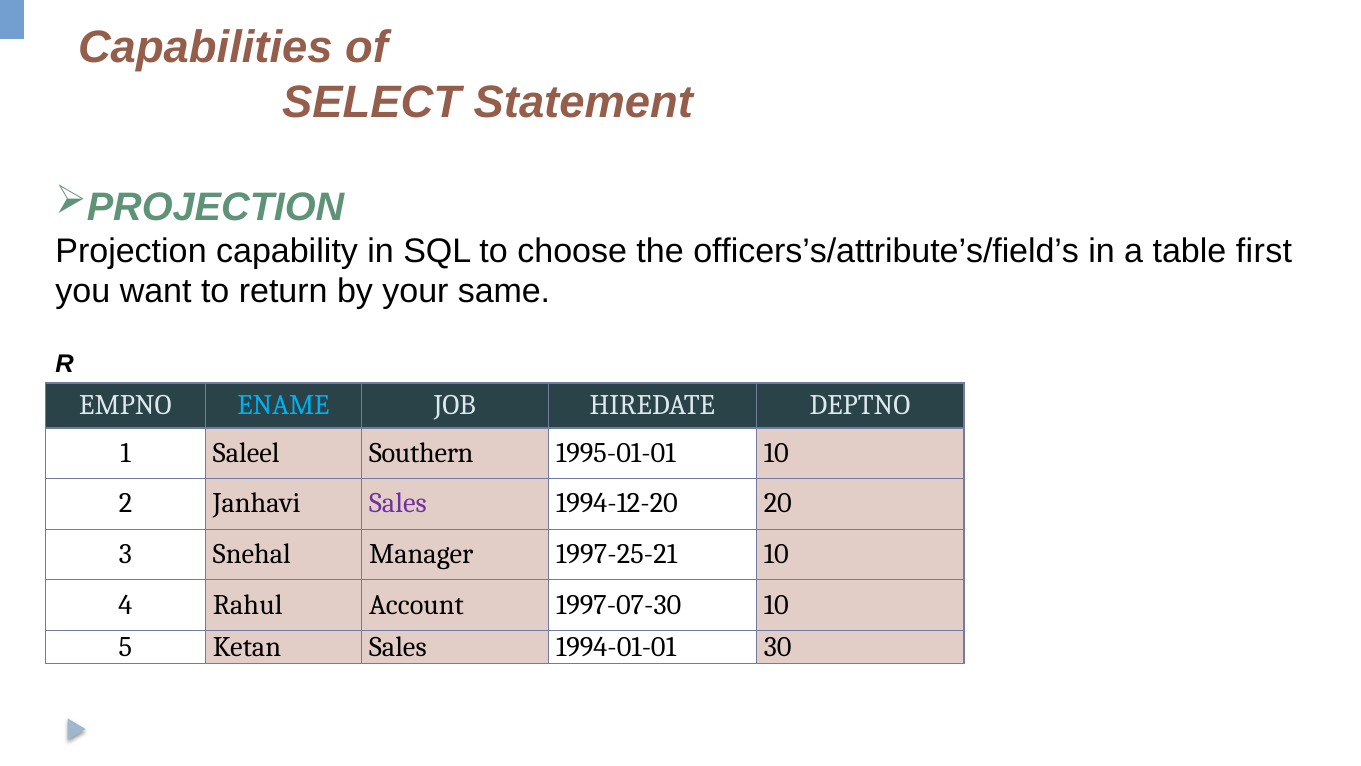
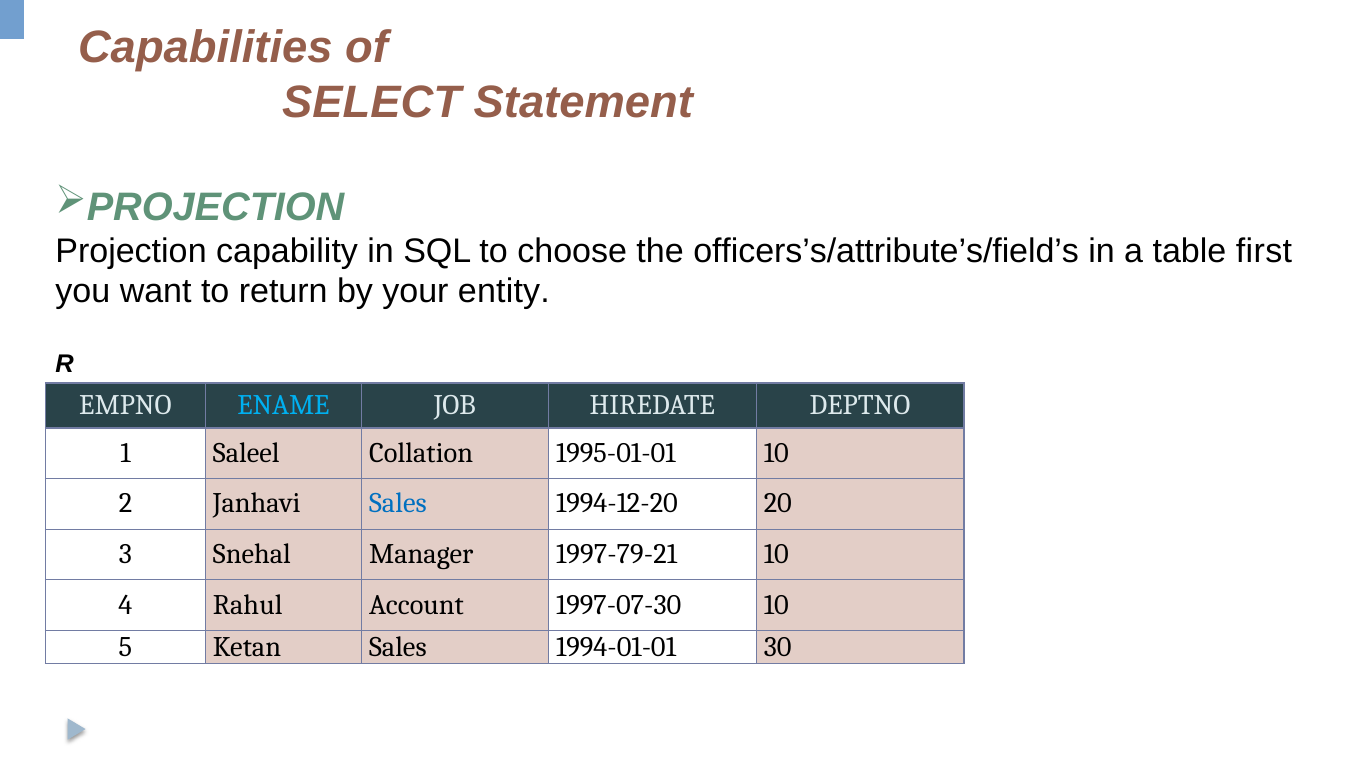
same: same -> entity
Southern: Southern -> Collation
Sales at (398, 503) colour: purple -> blue
1997-25-21: 1997-25-21 -> 1997-79-21
